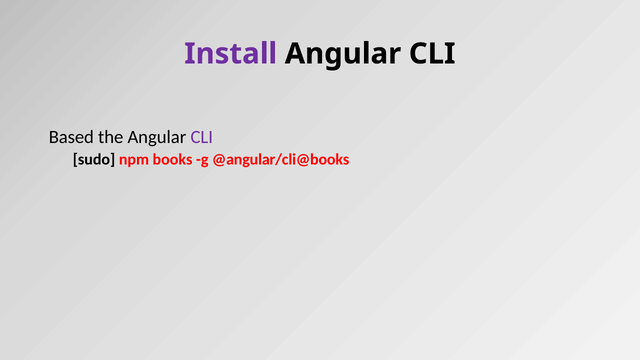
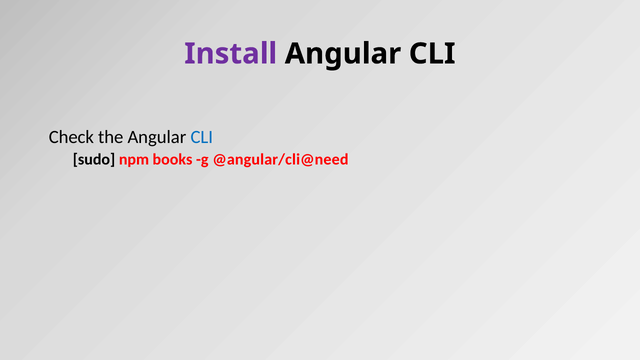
Based: Based -> Check
CLI at (202, 137) colour: purple -> blue
@angular/cli@books: @angular/cli@books -> @angular/cli@need
